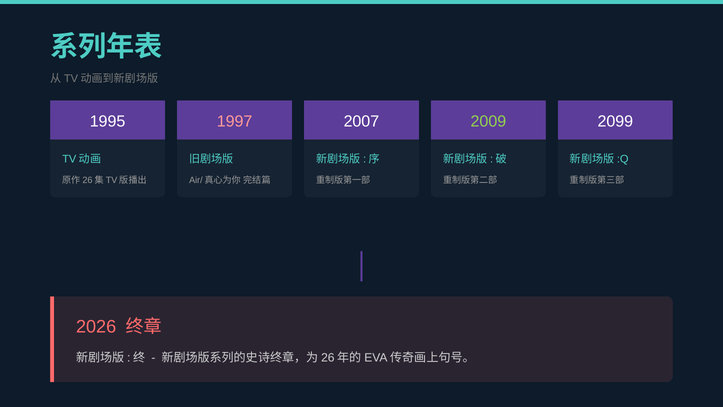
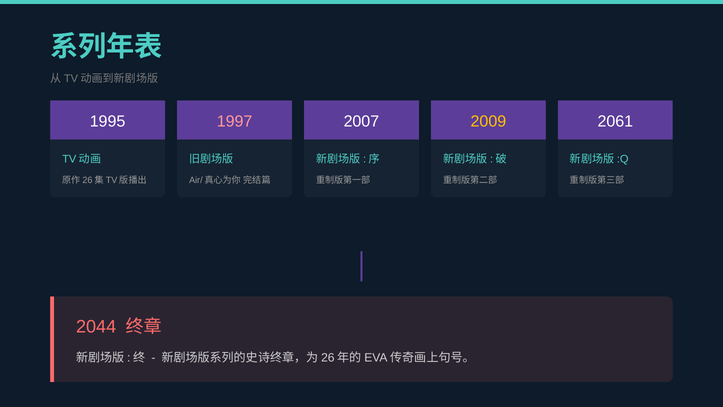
2009 colour: light green -> yellow
2099: 2099 -> 2061
2026: 2026 -> 2044
